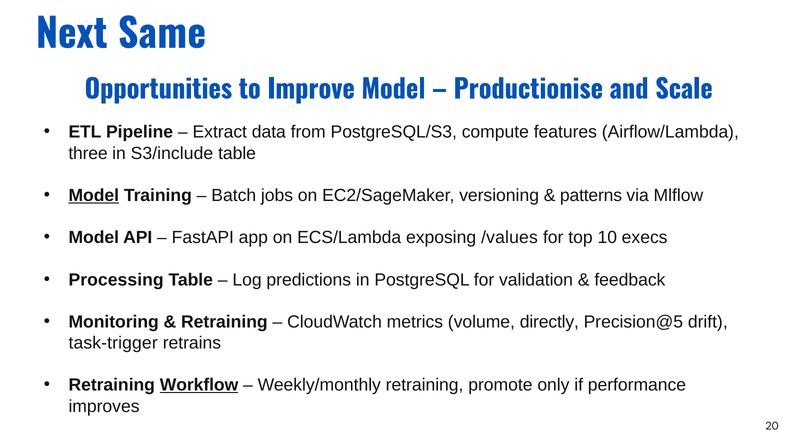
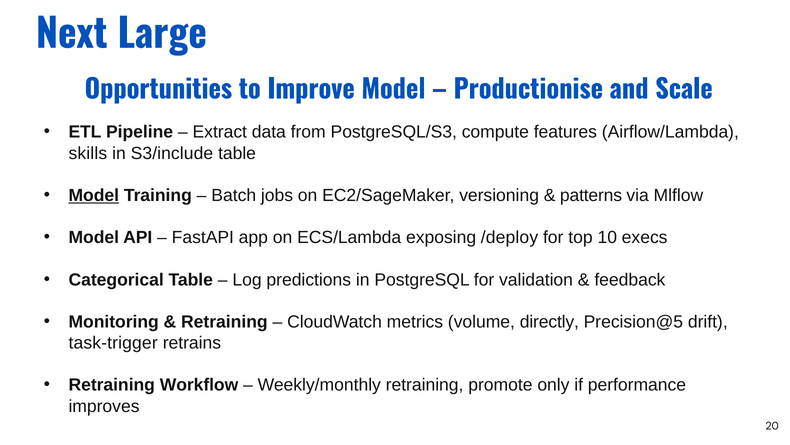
Same: Same -> Large
three: three -> skills
/values: /values -> /deploy
Processing: Processing -> Categorical
Workflow underline: present -> none
